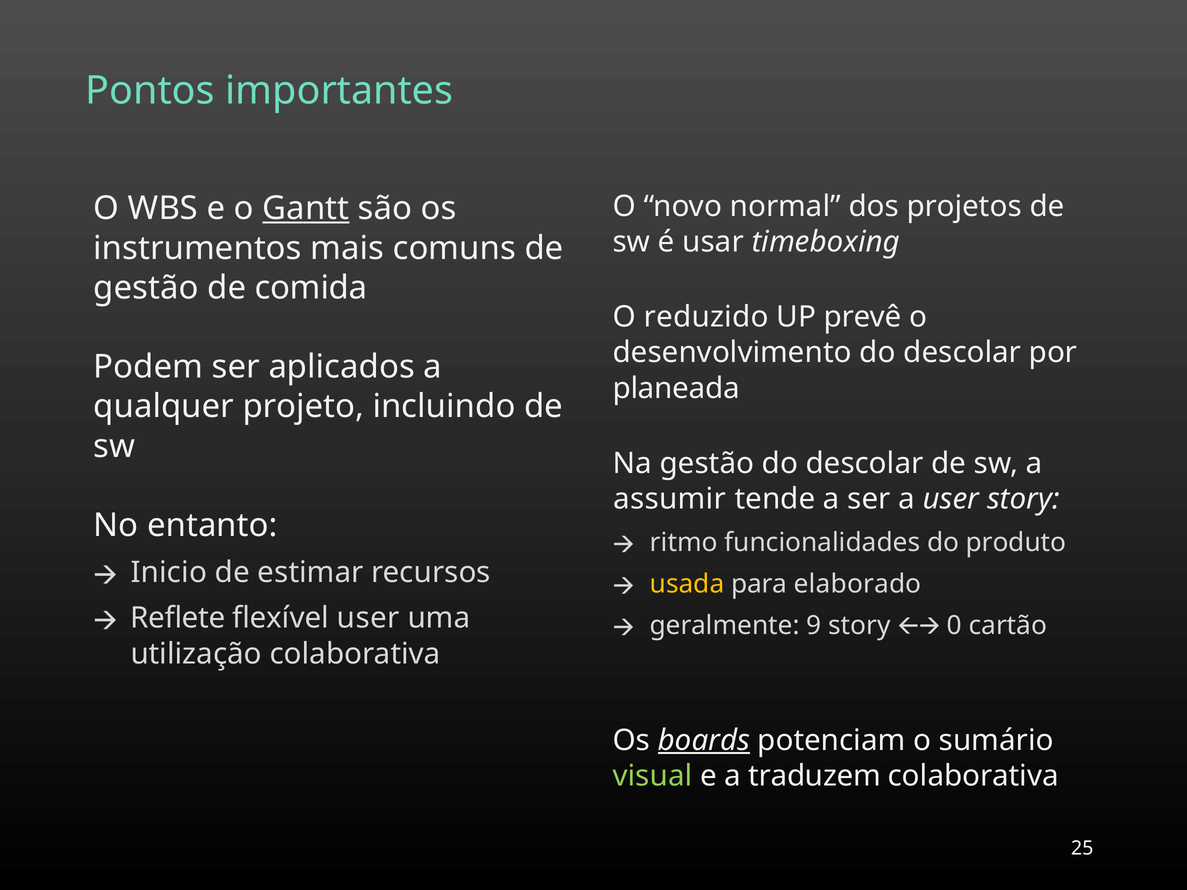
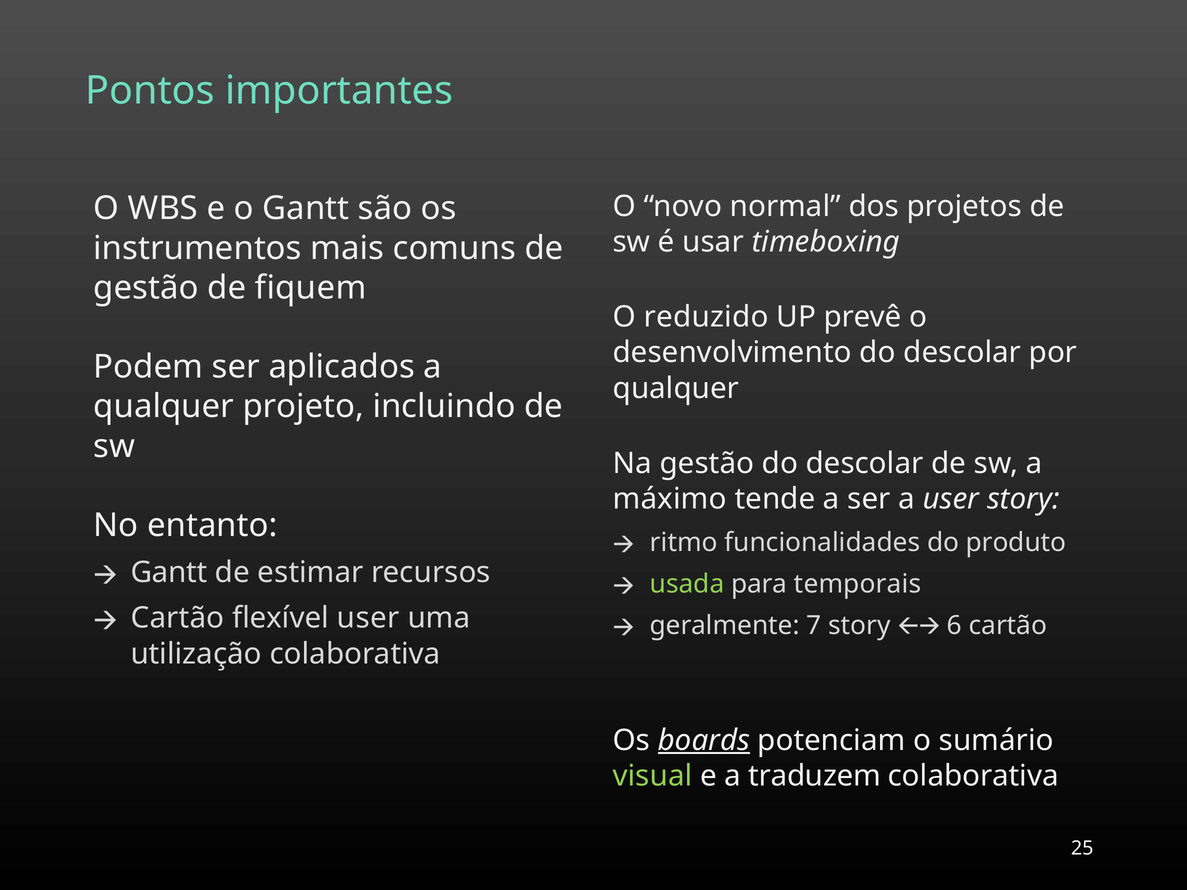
Gantt at (306, 209) underline: present -> none
comida: comida -> fiquem
planeada at (676, 388): planeada -> qualquer
assumir: assumir -> máximo
Inicio at (169, 573): Inicio -> Gantt
usada colour: yellow -> light green
elaborado: elaborado -> temporais
Reflete at (178, 618): Reflete -> Cartão
9: 9 -> 7
0: 0 -> 6
